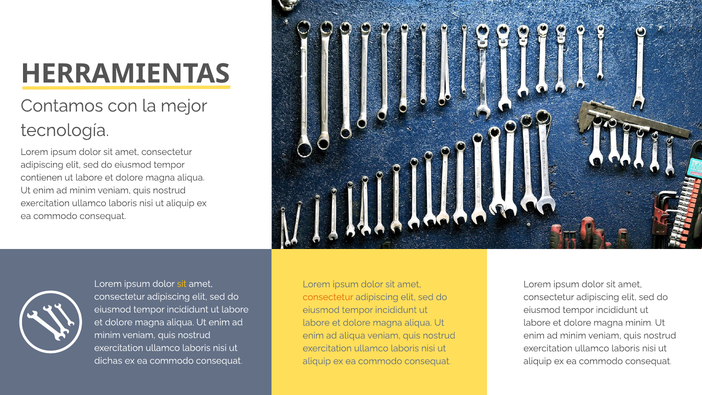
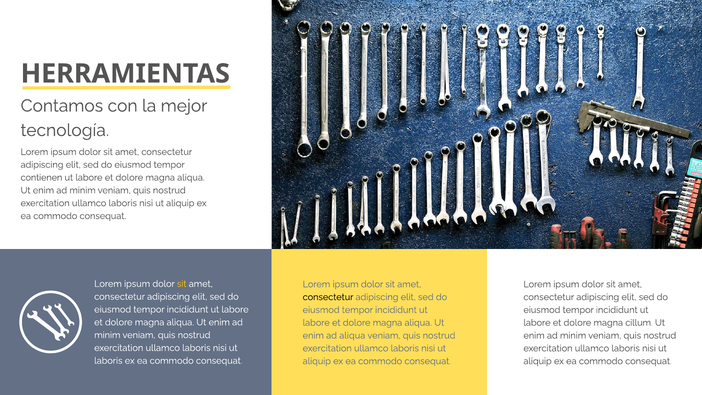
consectetur at (328, 297) colour: orange -> black
magna minim: minim -> cillum
dichas at (108, 361): dichas -> laboris
